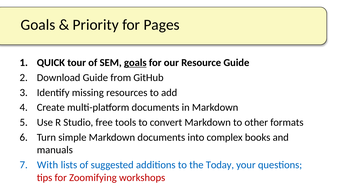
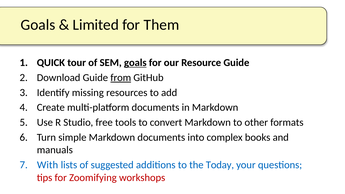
Priority: Priority -> Limited
Pages: Pages -> Them
from underline: none -> present
